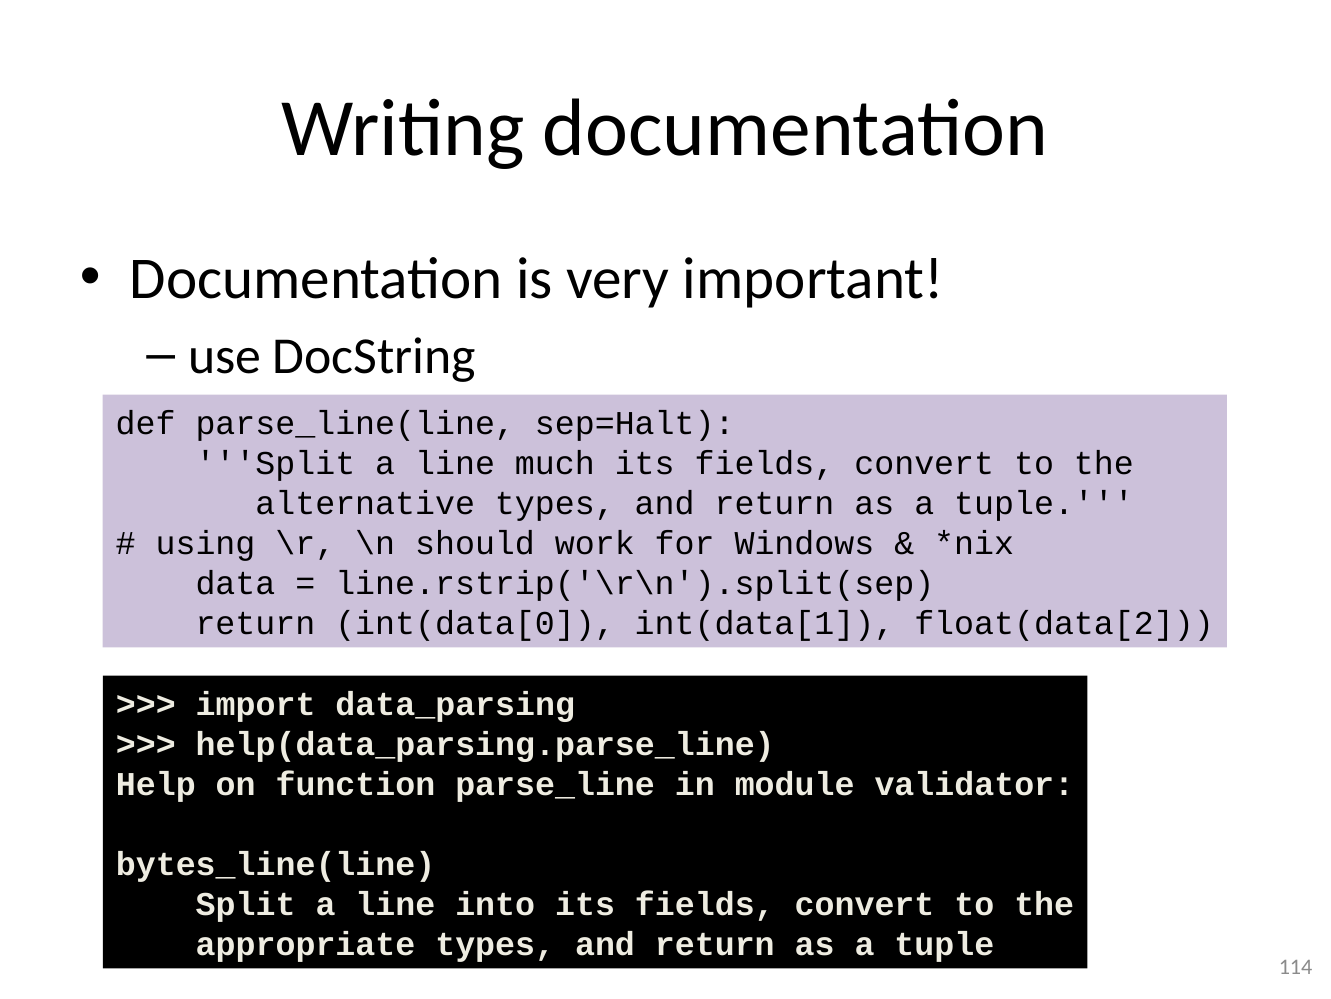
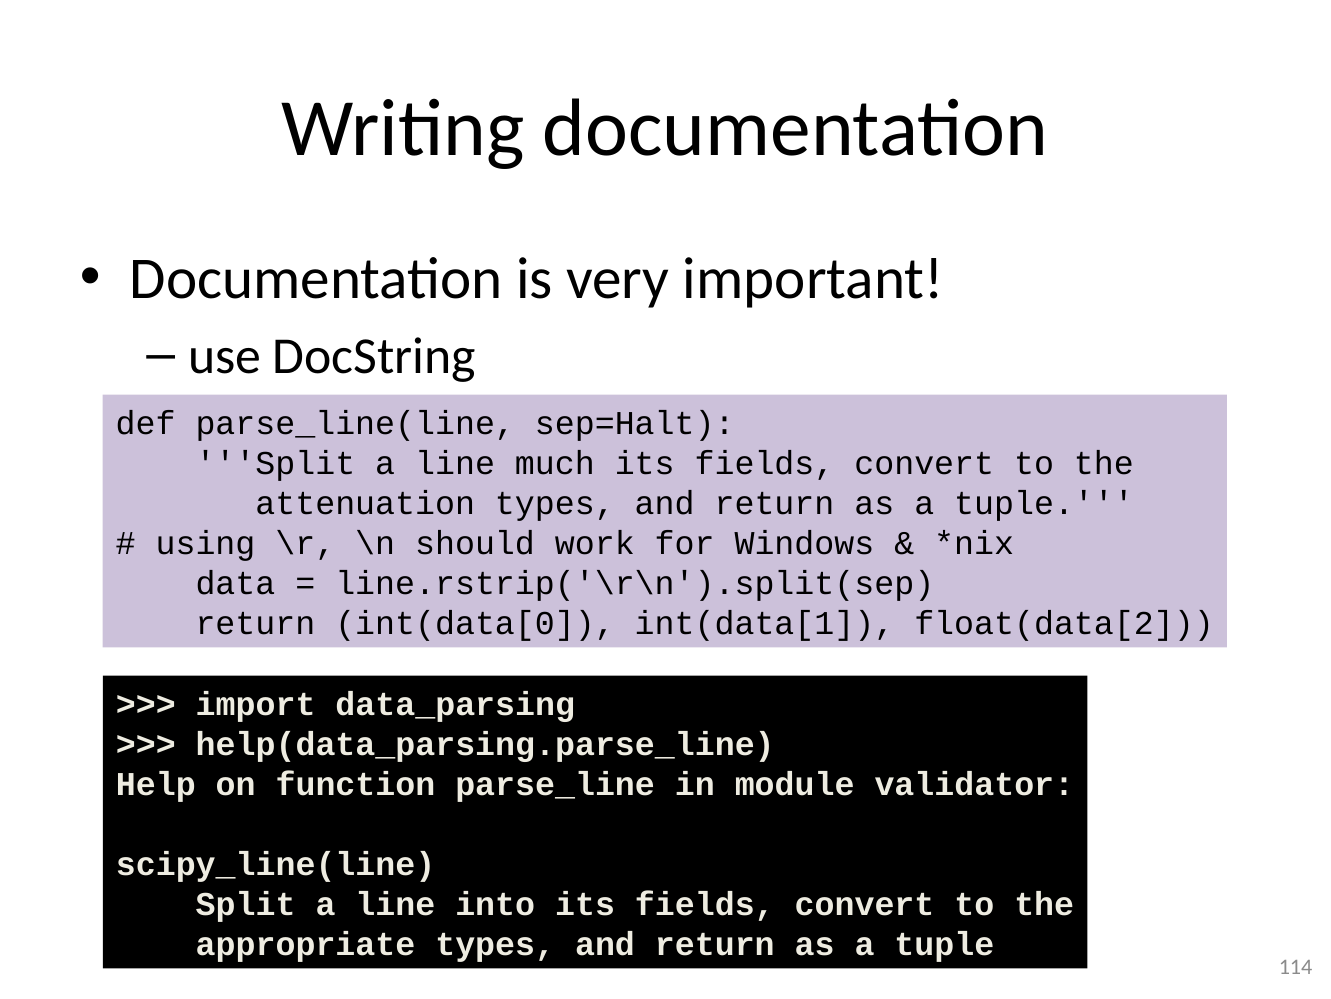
alternative: alternative -> attenuation
bytes_line(line: bytes_line(line -> scipy_line(line
